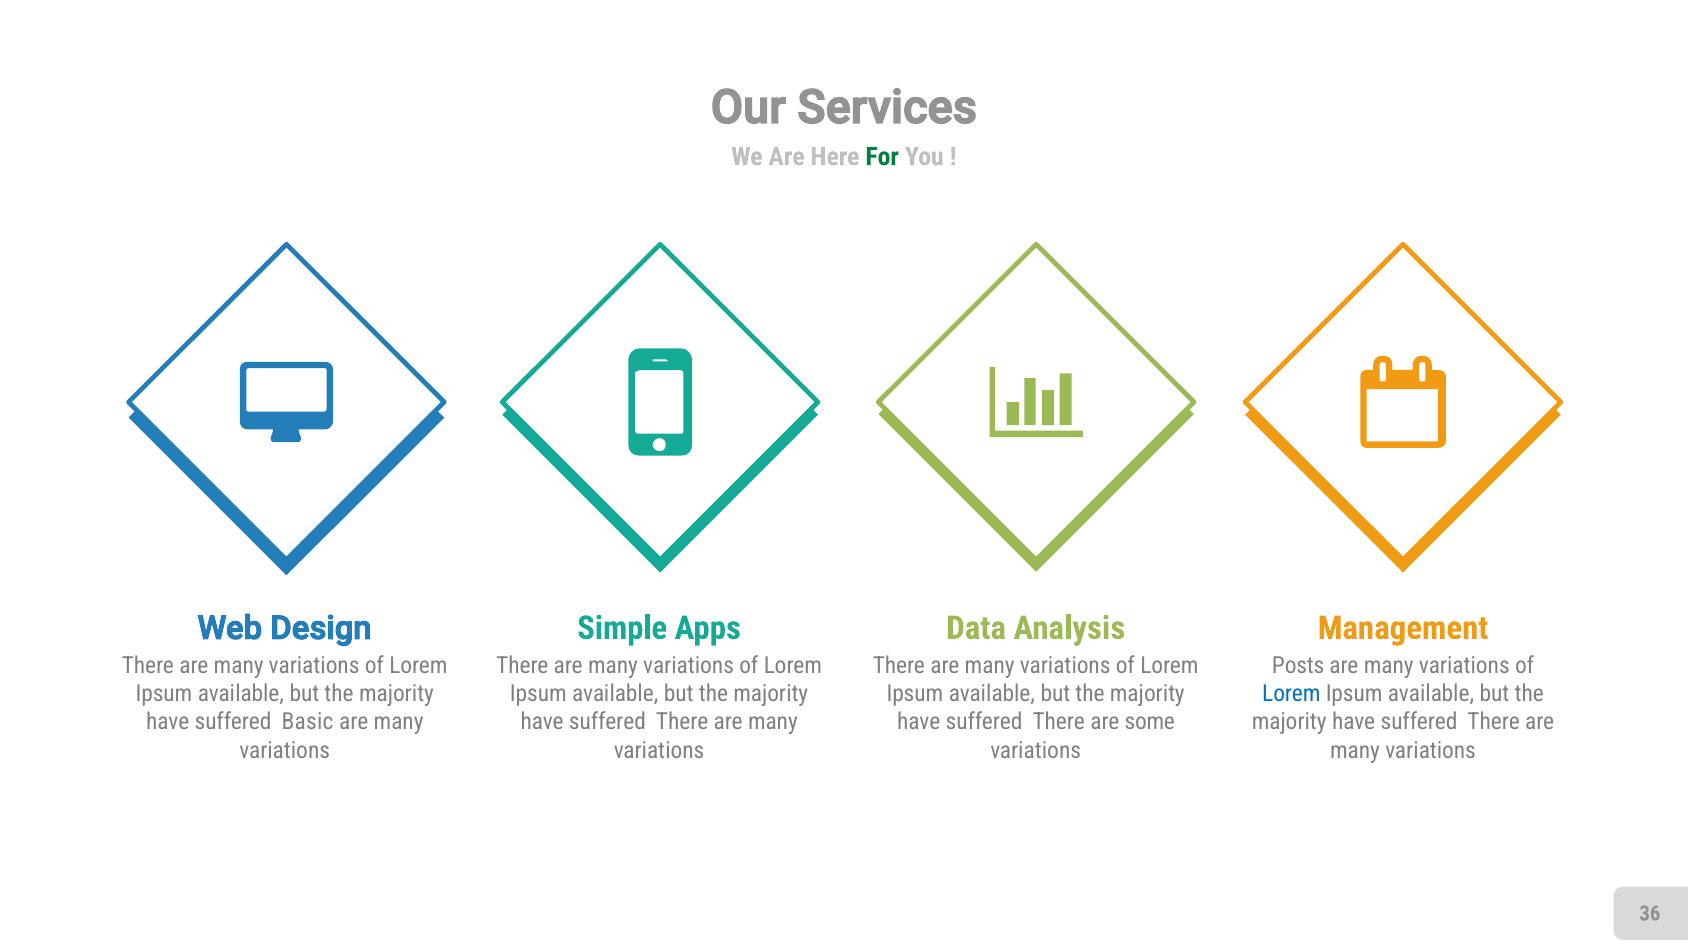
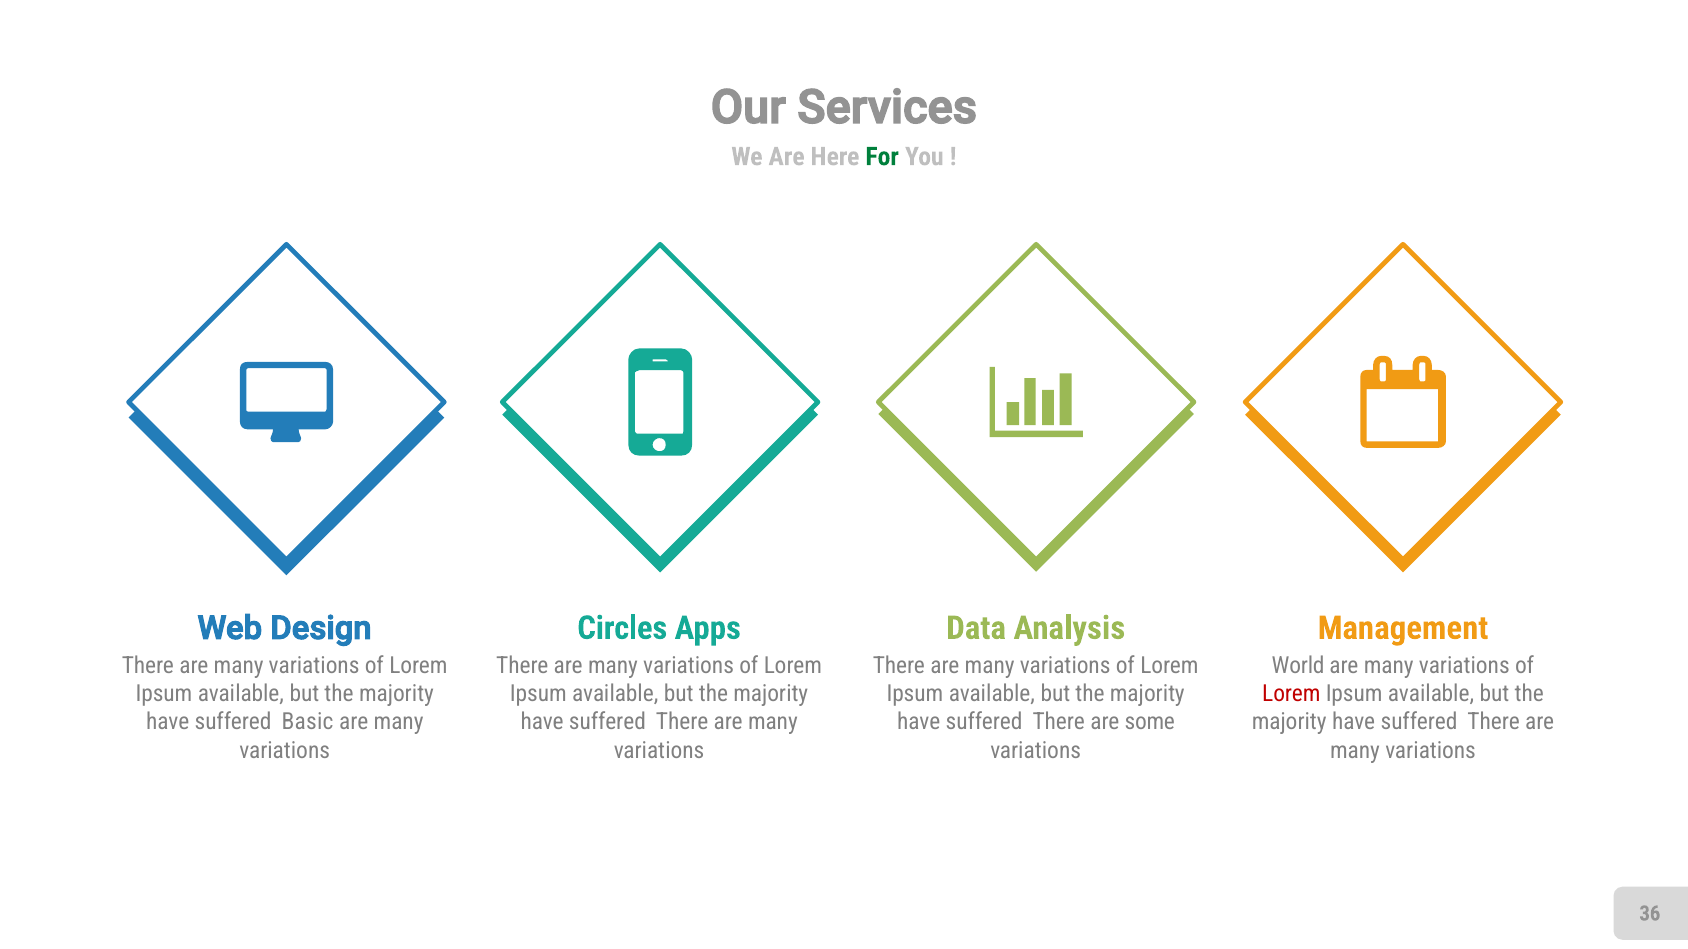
Simple: Simple -> Circles
Posts: Posts -> World
Lorem at (1291, 694) colour: blue -> red
